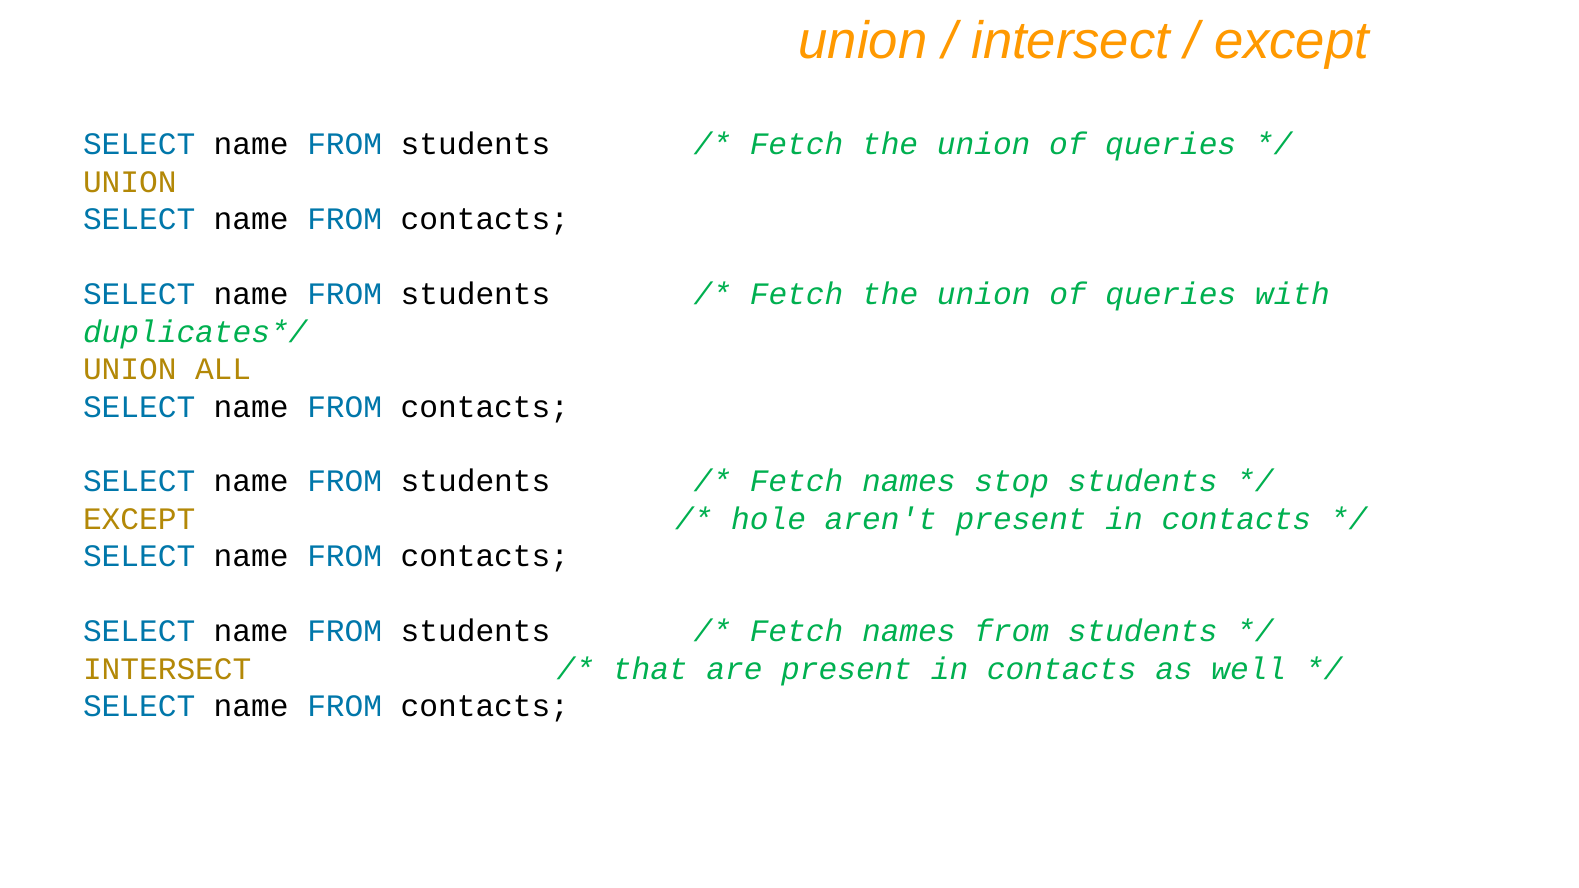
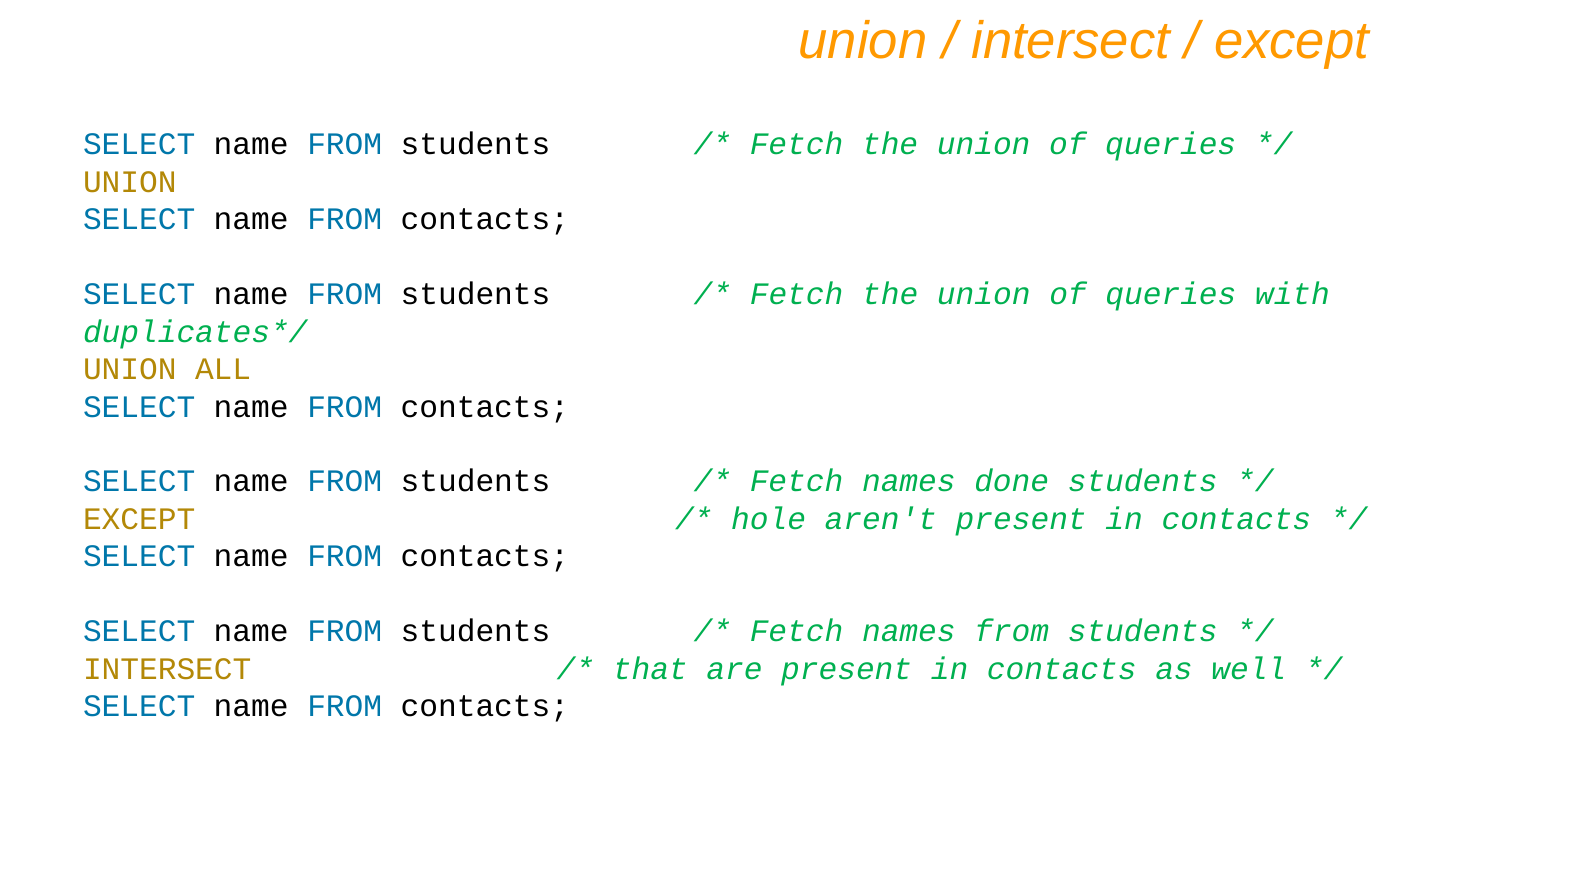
stop: stop -> done
